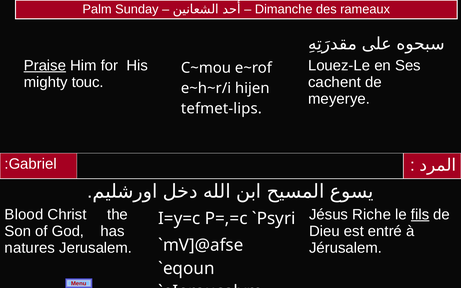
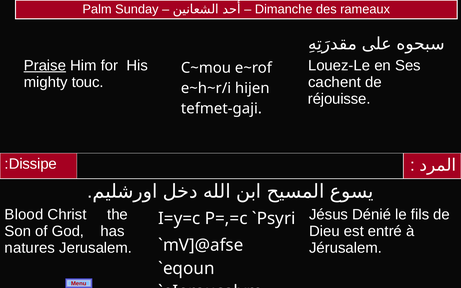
meyerye: meyerye -> réjouisse
tefmet-lips: tefmet-lips -> tefmet-gaji
Gabriel: Gabriel -> Dissipe
Riche: Riche -> Dénié
fils underline: present -> none
